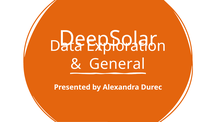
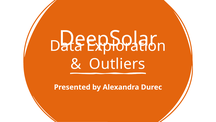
General: General -> Outliers
